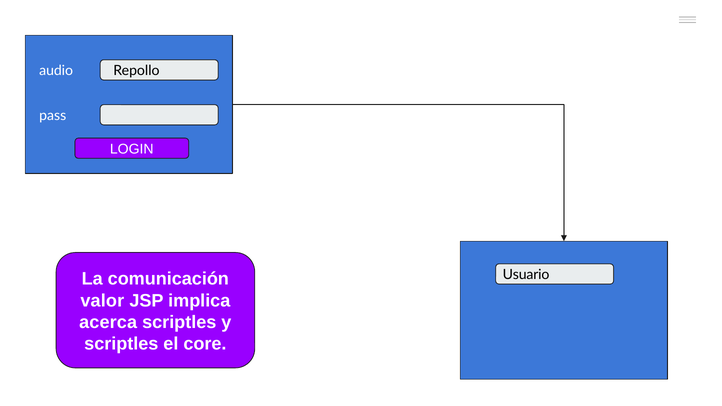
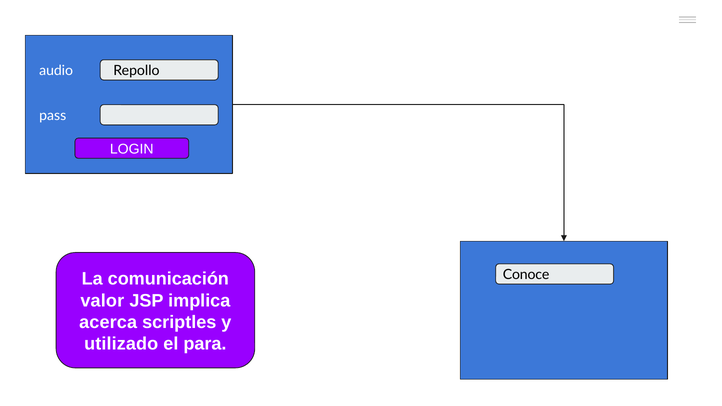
Usuario: Usuario -> Conoce
scriptles at (121, 344): scriptles -> utilizado
core: core -> para
